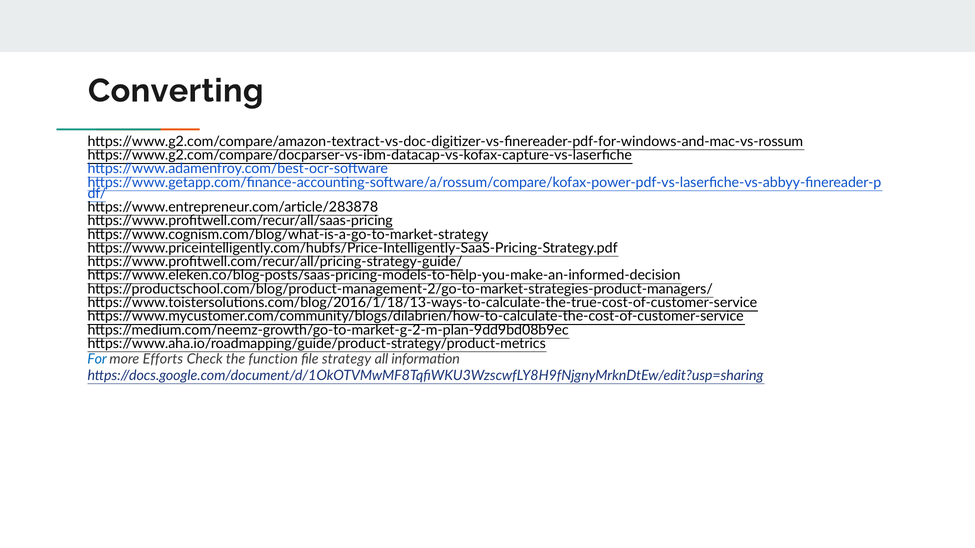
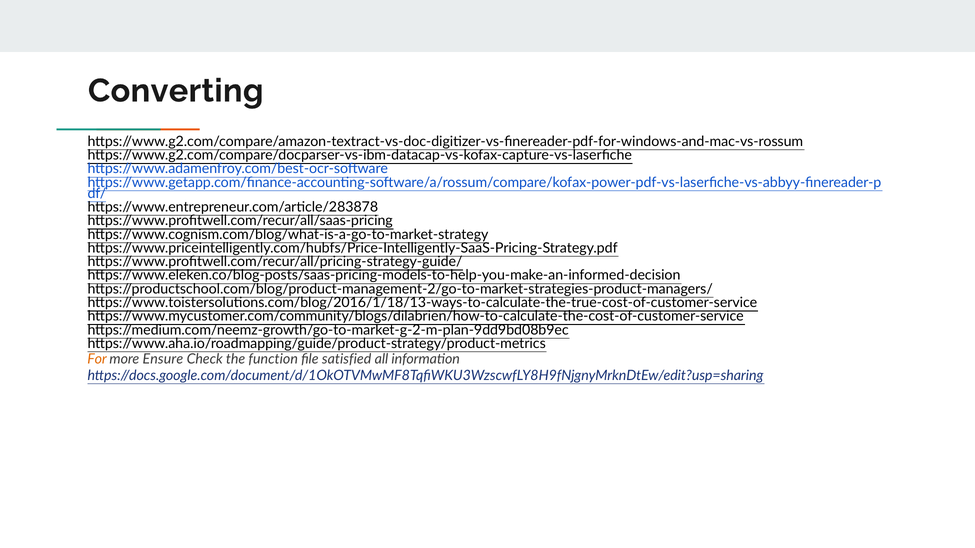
For colour: blue -> orange
Efforts: Efforts -> Ensure
strategy: strategy -> satisfied
